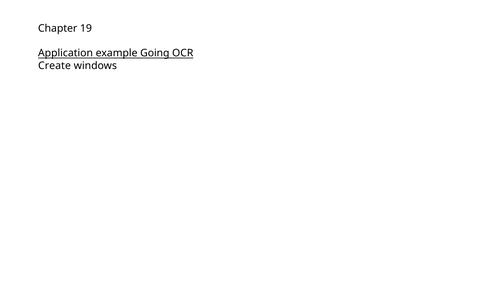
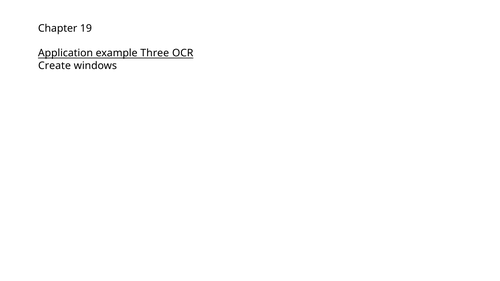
Going: Going -> Three
